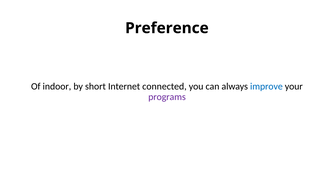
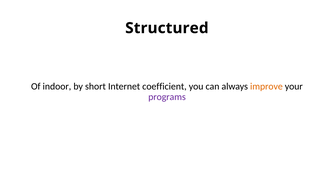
Preference: Preference -> Structured
connected: connected -> coefficient
improve colour: blue -> orange
